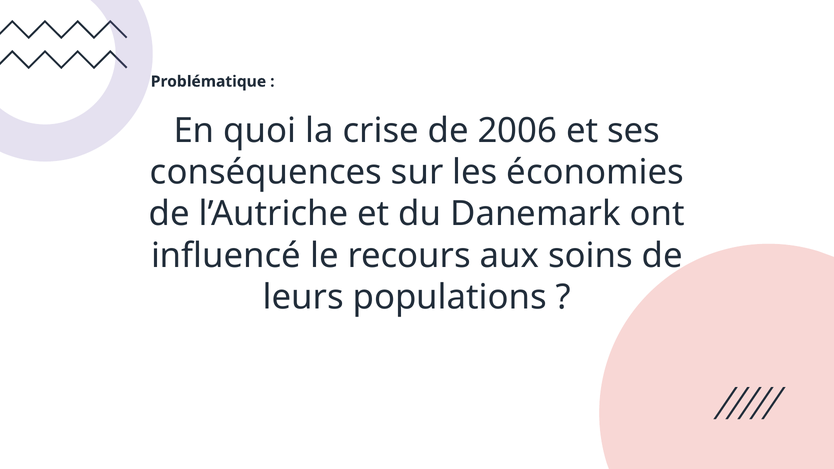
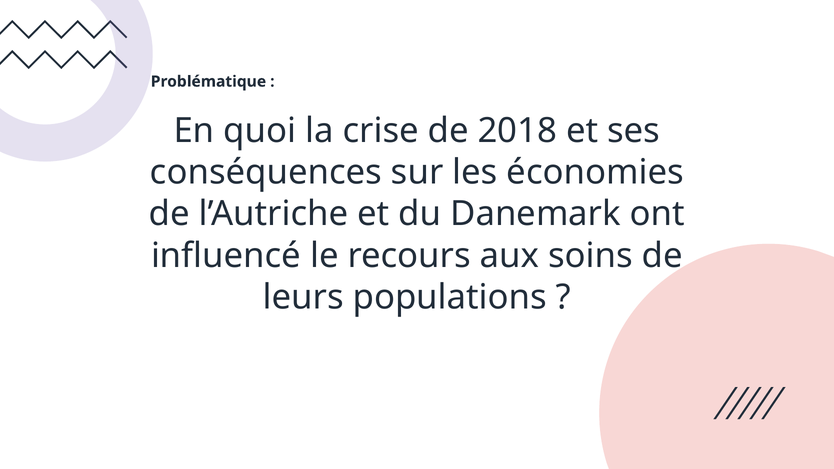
2006: 2006 -> 2018
